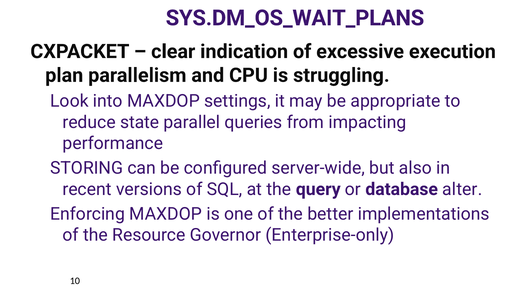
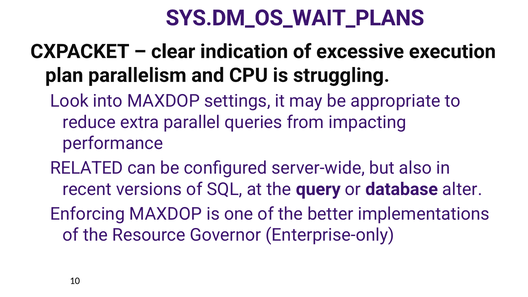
state: state -> extra
STORING: STORING -> RELATED
